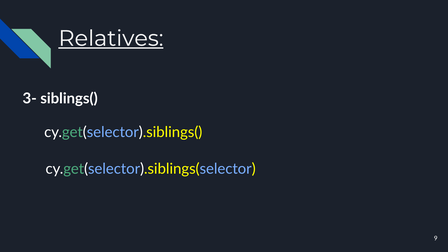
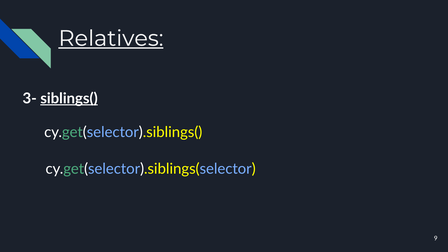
siblings( underline: none -> present
